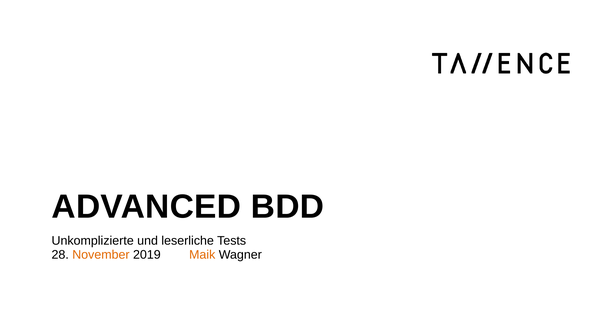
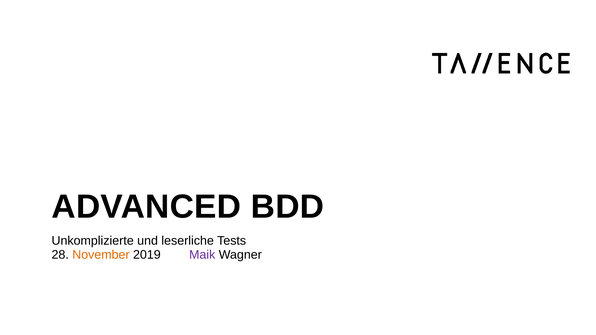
Maik colour: orange -> purple
